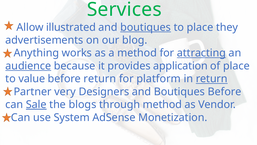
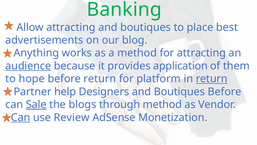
Services: Services -> Banking
Allow illustrated: illustrated -> attracting
boutiques at (146, 27) underline: present -> none
they: they -> best
attracting at (201, 53) underline: present -> none
of place: place -> them
value: value -> hope
very: very -> help
Can at (21, 117) underline: none -> present
System: System -> Review
